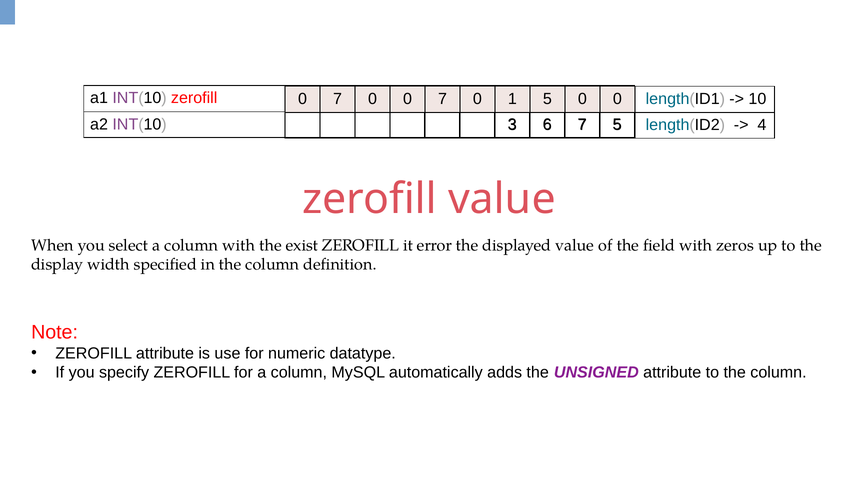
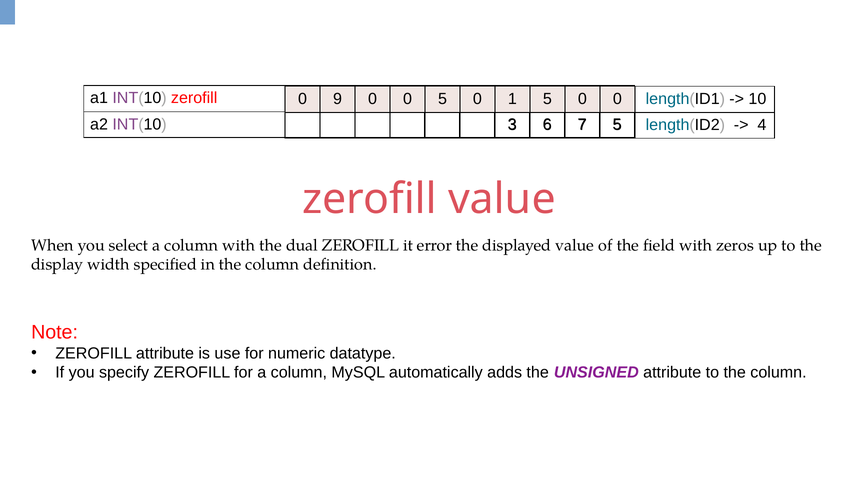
7 at (338, 99): 7 -> 9
0 0 7: 7 -> 5
exist: exist -> dual
